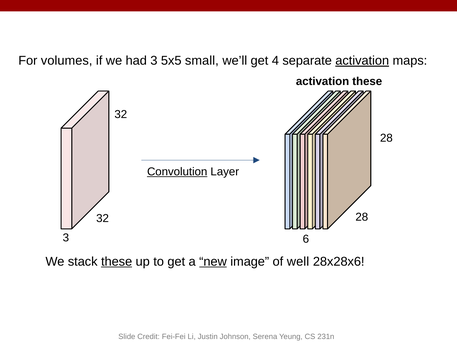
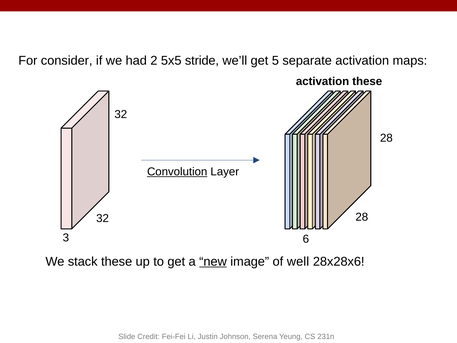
volumes: volumes -> consider
had 3: 3 -> 2
small: small -> stride
4: 4 -> 5
activation at (362, 61) underline: present -> none
these at (117, 261) underline: present -> none
